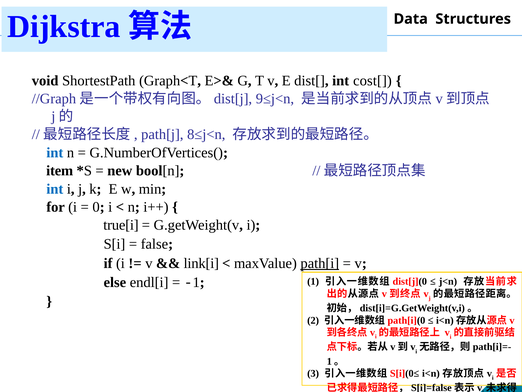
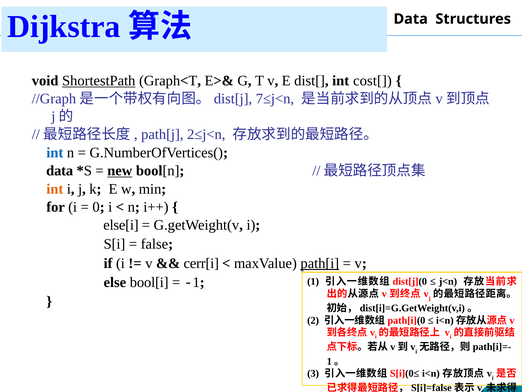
ShortestPath underline: none -> present
9≤j<n: 9≤j<n -> 7≤j<n
8≤j<n: 8≤j<n -> 2≤j<n
item at (60, 171): item -> data
new underline: none -> present
int at (55, 189) colour: blue -> orange
true[i: true[i -> else[i
link[i: link[i -> cerr[i
endl[i: endl[i -> bool[i
